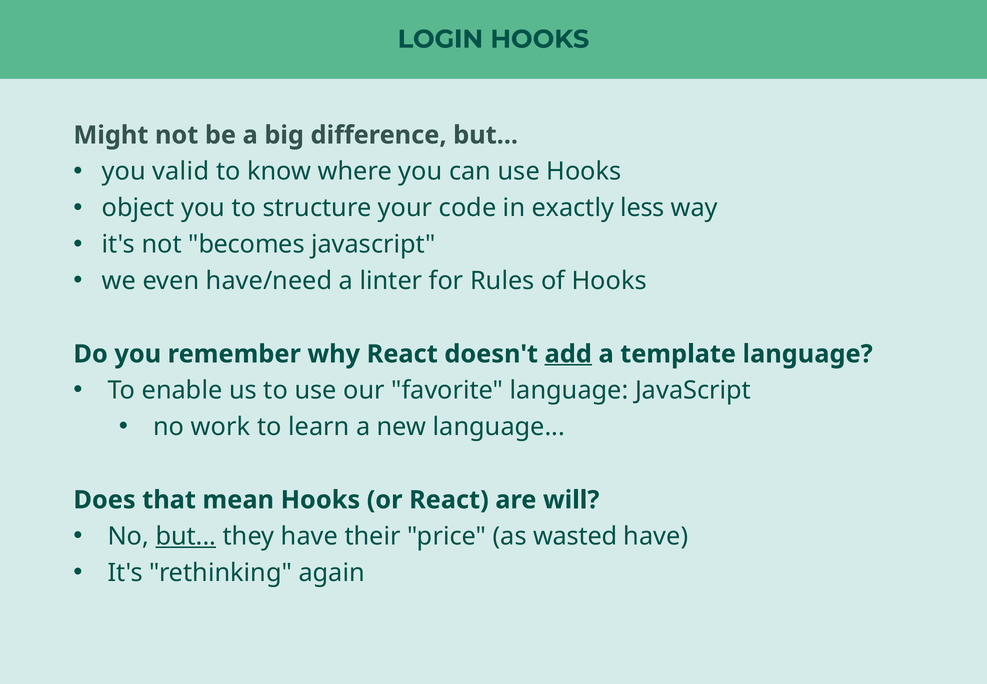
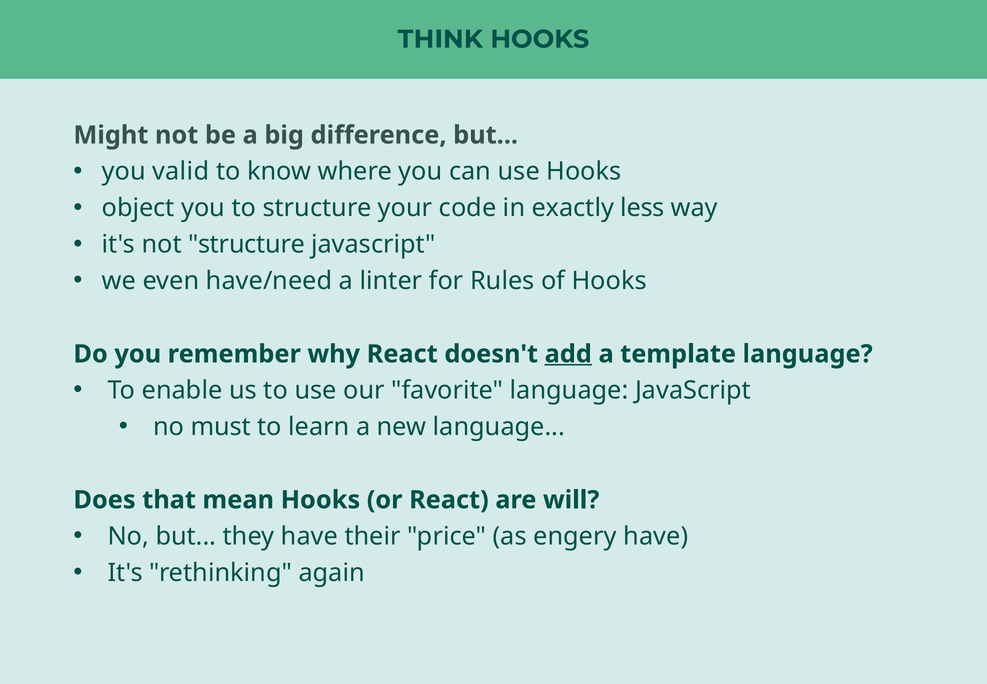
LOGIN: LOGIN -> THINK
not becomes: becomes -> structure
work: work -> must
but at (186, 536) underline: present -> none
wasted: wasted -> engery
